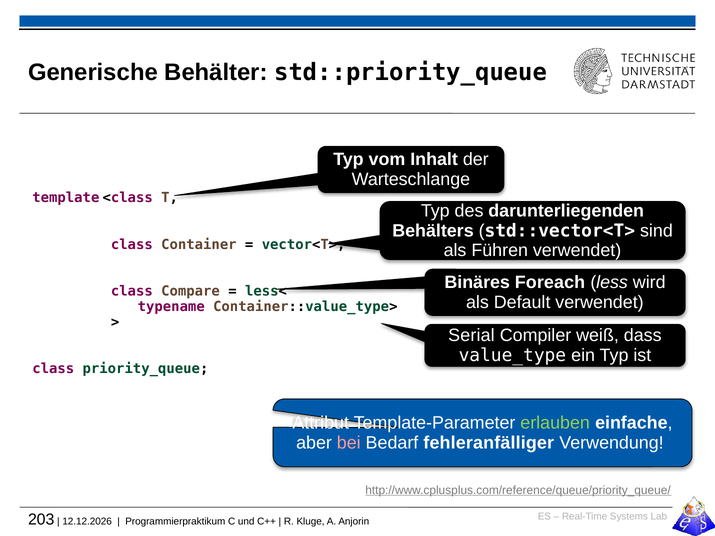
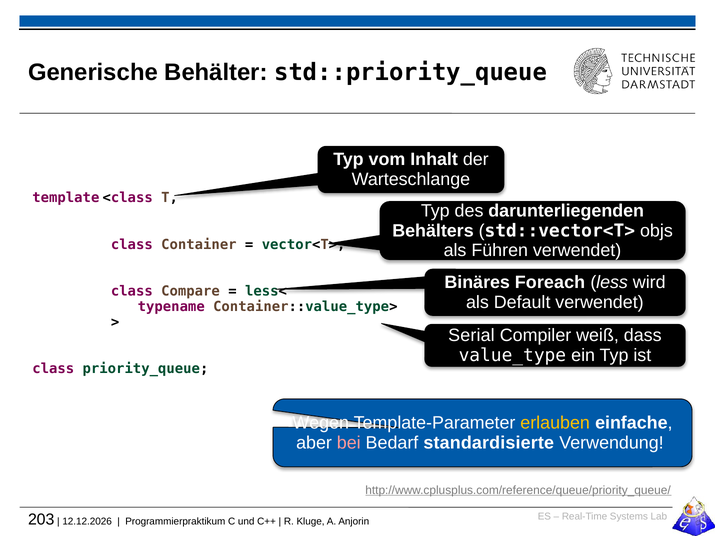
sind: sind -> objs
Attribut: Attribut -> Wegen
erlauben colour: light green -> yellow
fehleranfälliger: fehleranfälliger -> standardisierte
